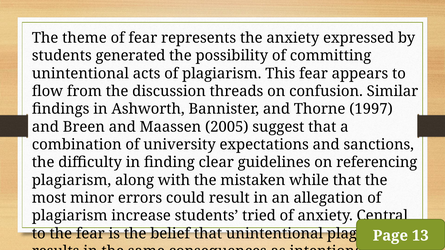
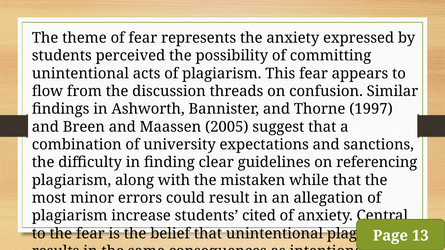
generated: generated -> perceived
tried: tried -> cited
